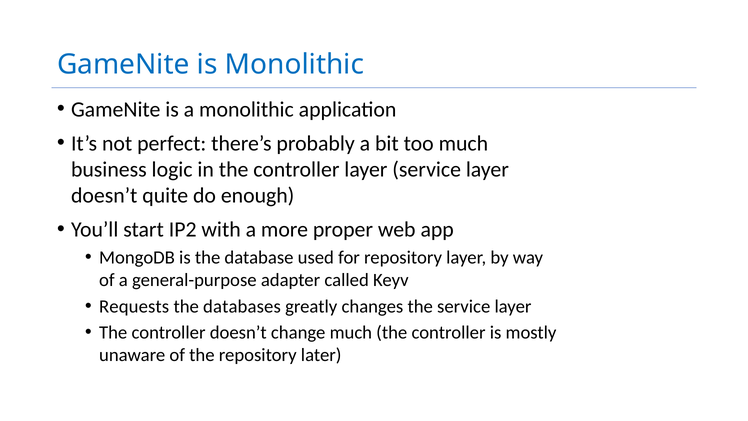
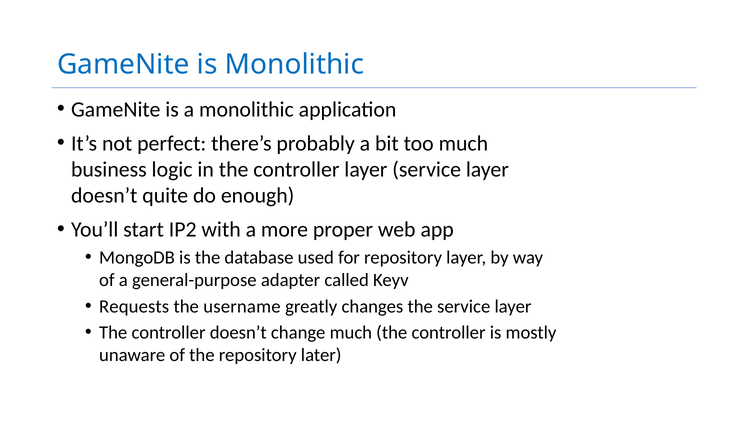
databases: databases -> username
